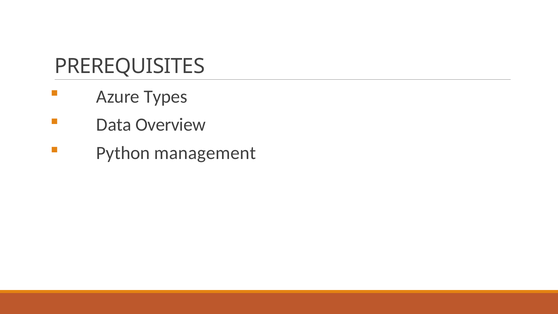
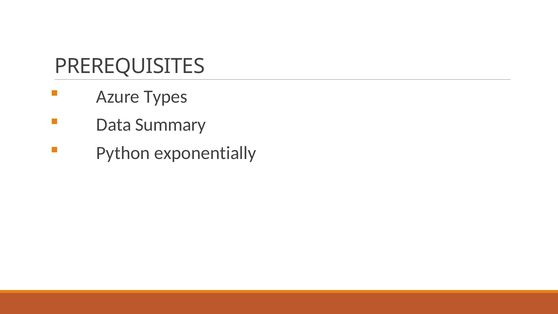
Overview: Overview -> Summary
management: management -> exponentially
